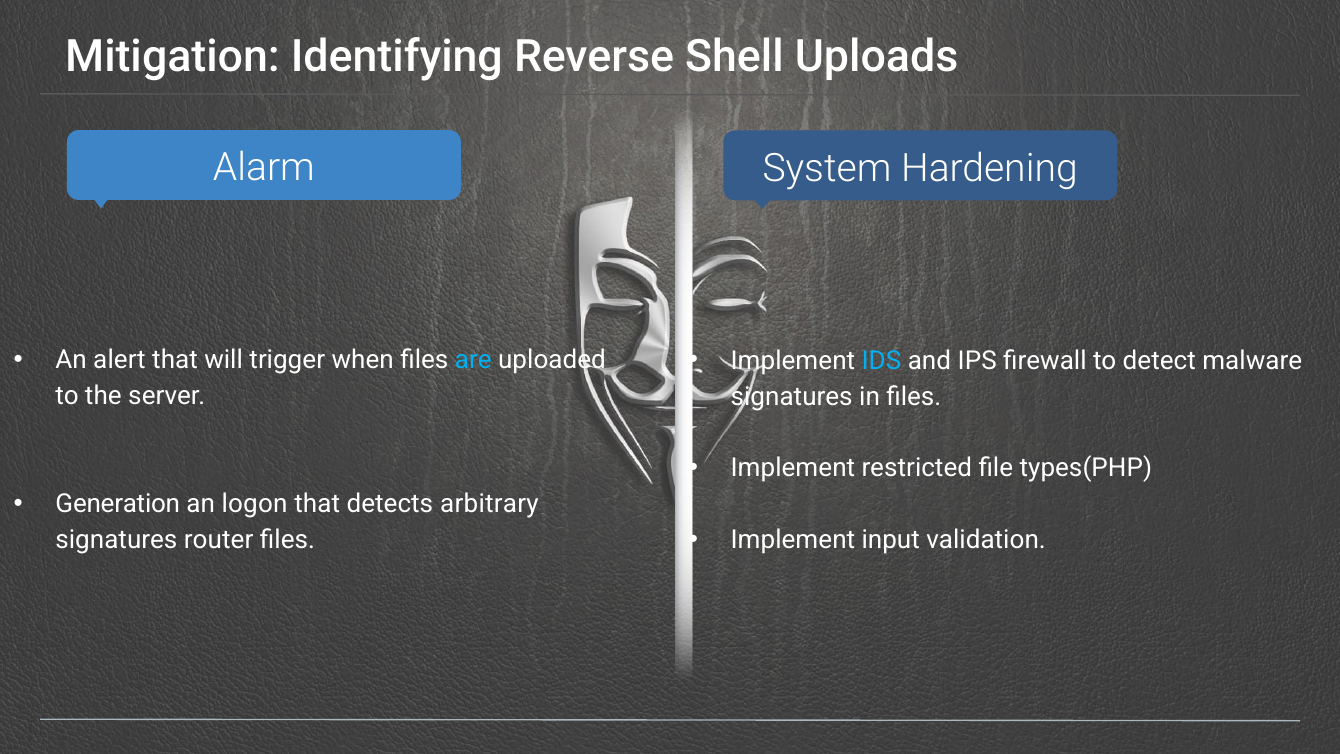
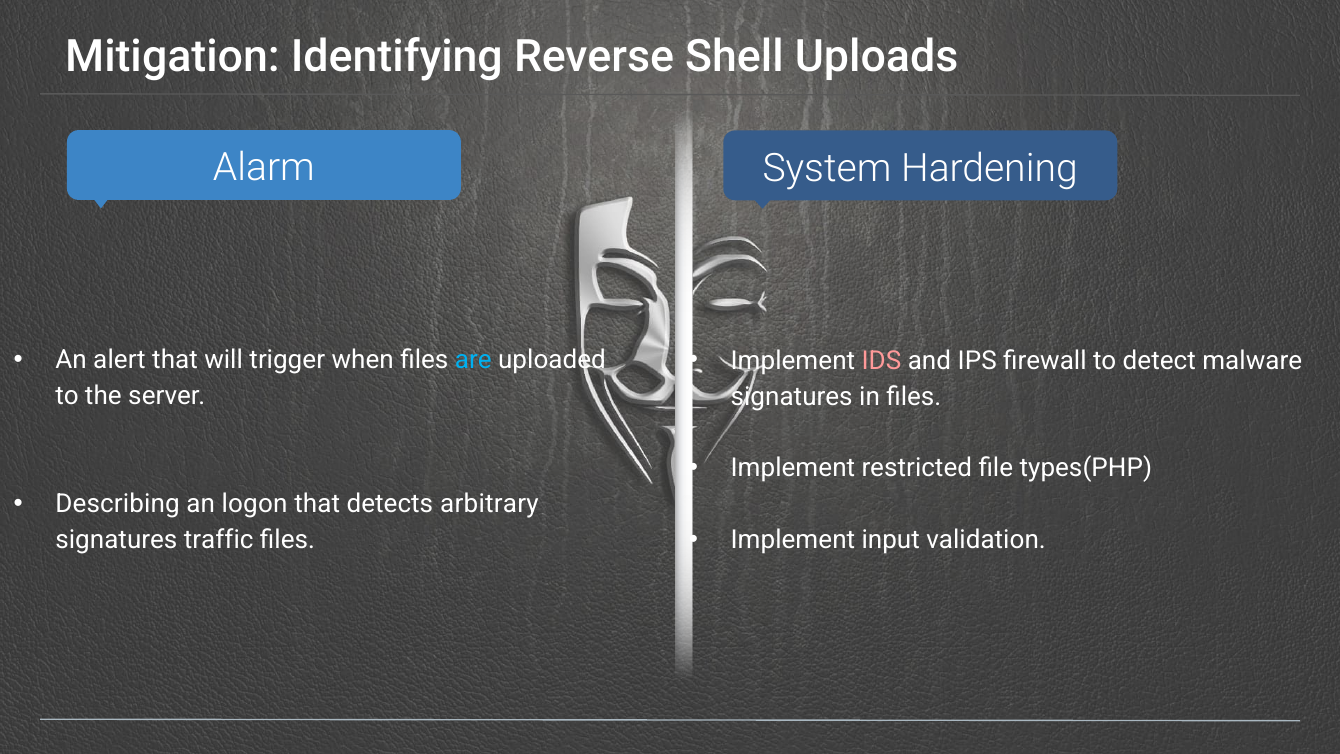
IDS colour: light blue -> pink
Generation: Generation -> Describing
router: router -> traffic
